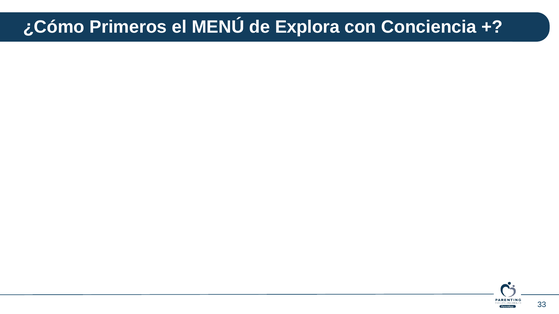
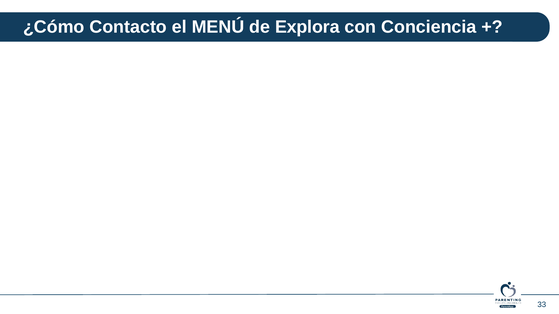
Primeros: Primeros -> Contacto
